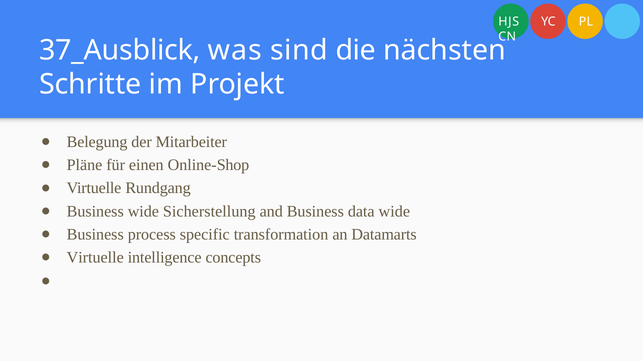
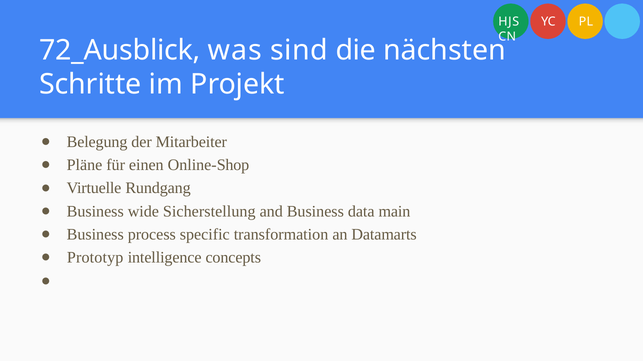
37_Ausblick: 37_Ausblick -> 72_Ausblick
data wide: wide -> main
Virtuelle at (95, 258): Virtuelle -> Prototyp
